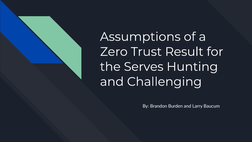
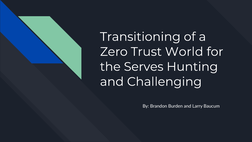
Assumptions: Assumptions -> Transitioning
Result: Result -> World
